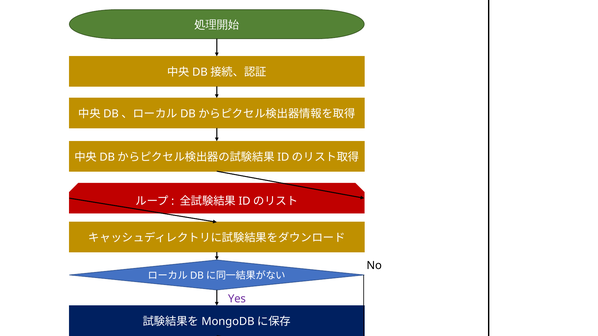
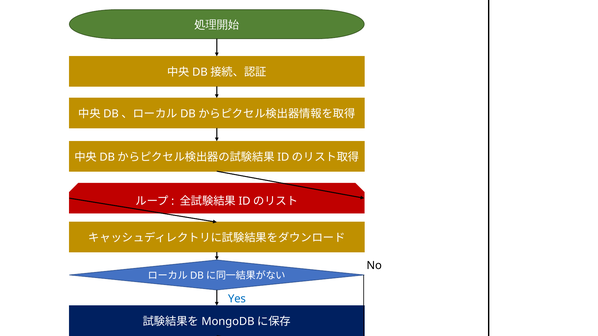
Yes colour: purple -> blue
